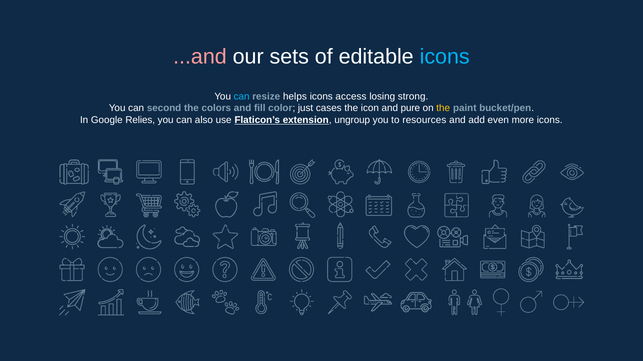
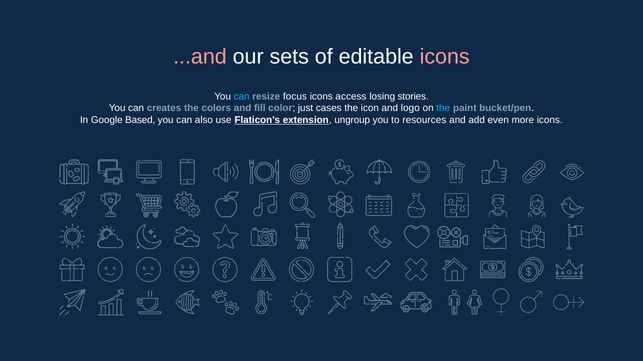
icons at (445, 57) colour: light blue -> pink
helps: helps -> focus
strong: strong -> stories
second: second -> creates
pure: pure -> logo
the at (443, 108) colour: yellow -> light blue
Relies: Relies -> Based
